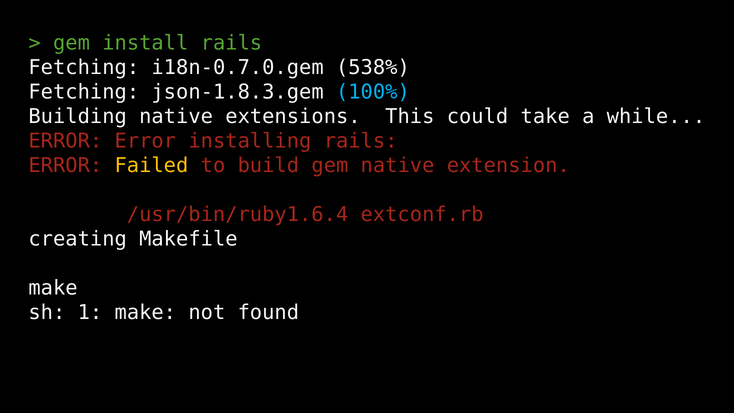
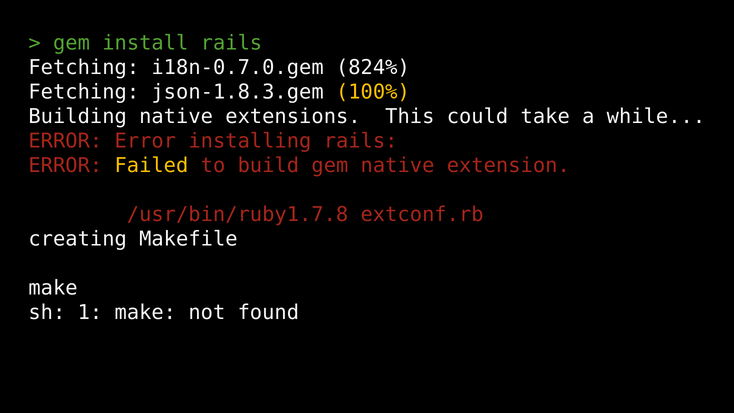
538%: 538% -> 824%
100% colour: light blue -> yellow
/usr/bin/ruby1.6.4: /usr/bin/ruby1.6.4 -> /usr/bin/ruby1.7.8
